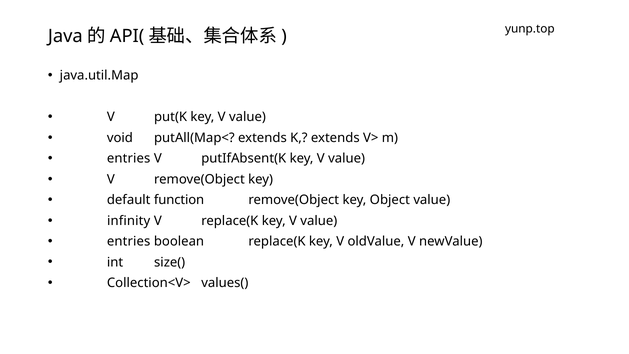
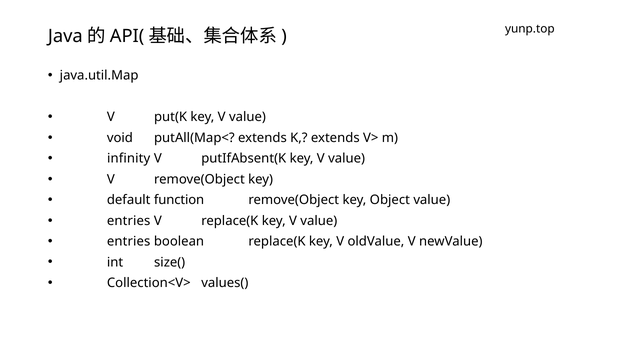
entries at (129, 158): entries -> infinity
infinity at (129, 221): infinity -> entries
